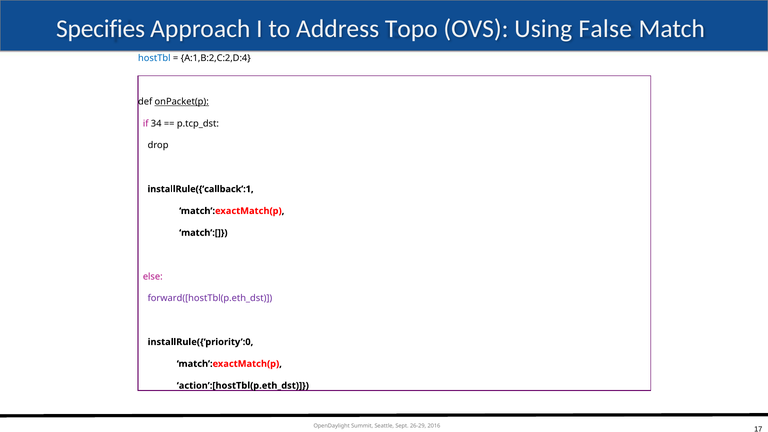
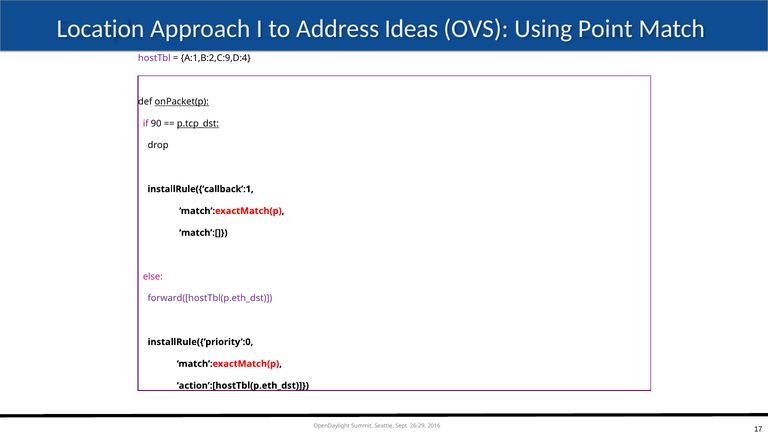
Specifies: Specifies -> Location
Topo: Topo -> Ideas
False: False -> Point
hostTbl colour: blue -> purple
A:1,B:2,C:2,D:4: A:1,B:2,C:2,D:4 -> A:1,B:2,C:9,D:4
34: 34 -> 90
p.tcp_dst underline: none -> present
